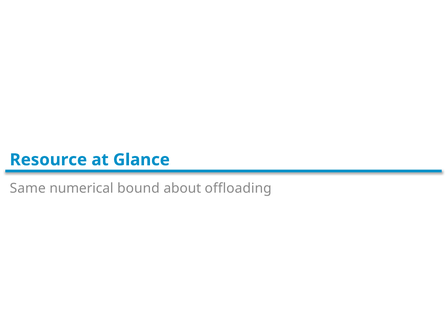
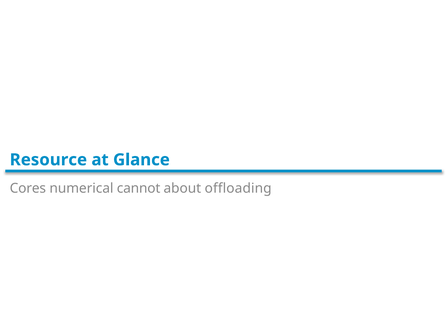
Same: Same -> Cores
bound: bound -> cannot
